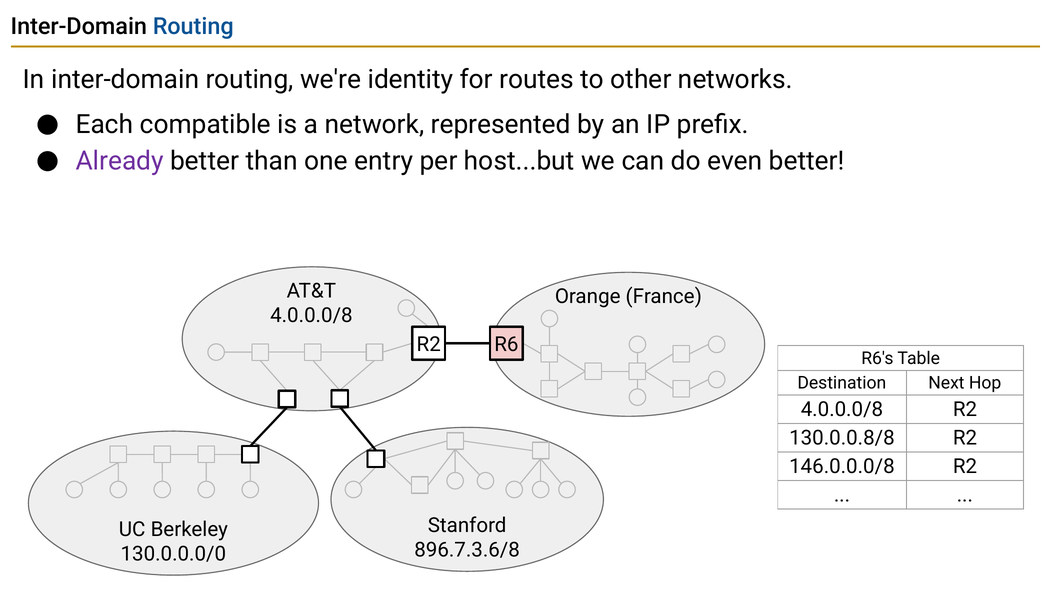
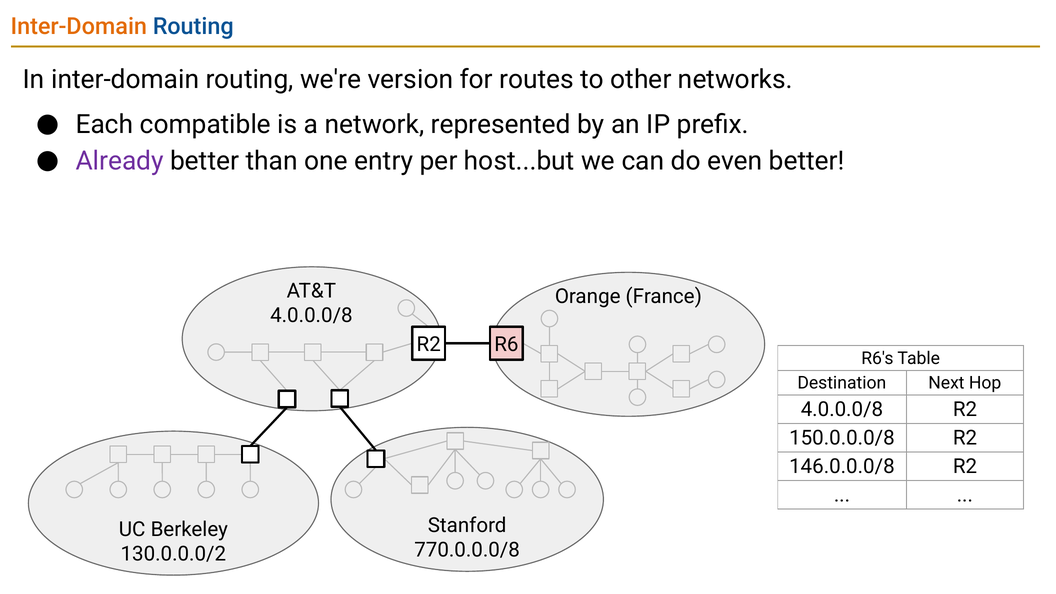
Inter-Domain at (79, 26) colour: black -> orange
identity: identity -> version
130.0.0.8/8: 130.0.0.8/8 -> 150.0.0.0/8
896.7.3.6/8: 896.7.3.6/8 -> 770.0.0.0/8
130.0.0.0/0: 130.0.0.0/0 -> 130.0.0.0/2
